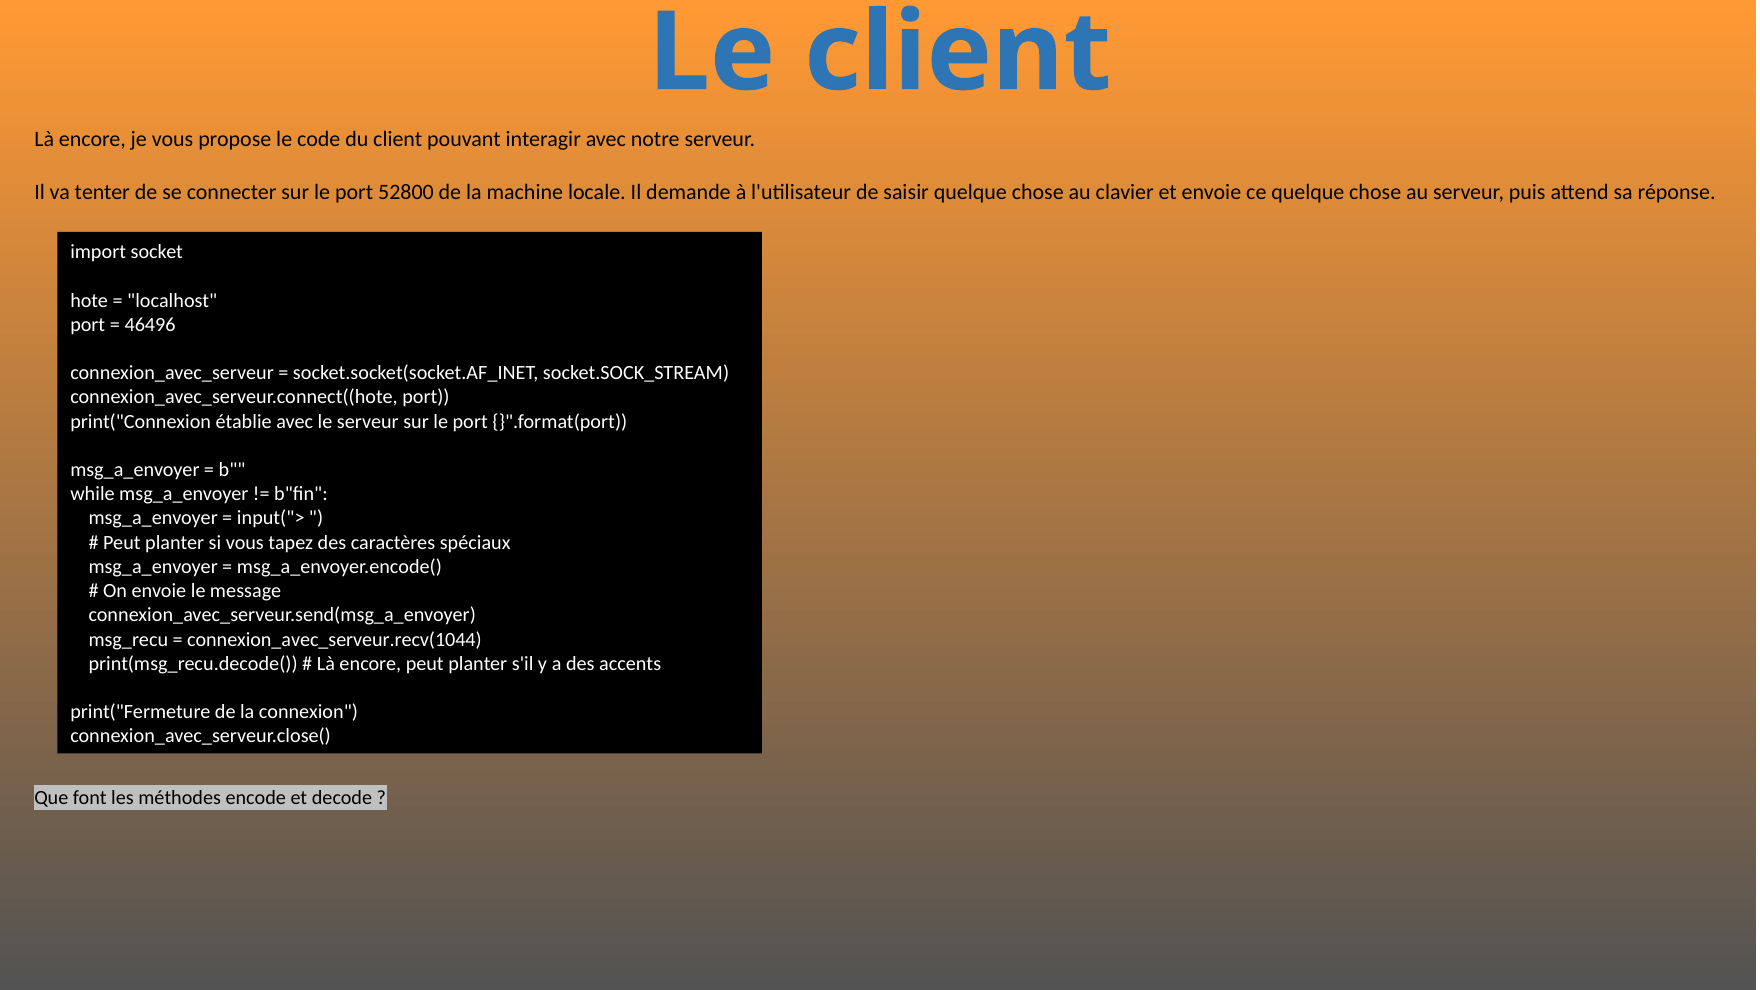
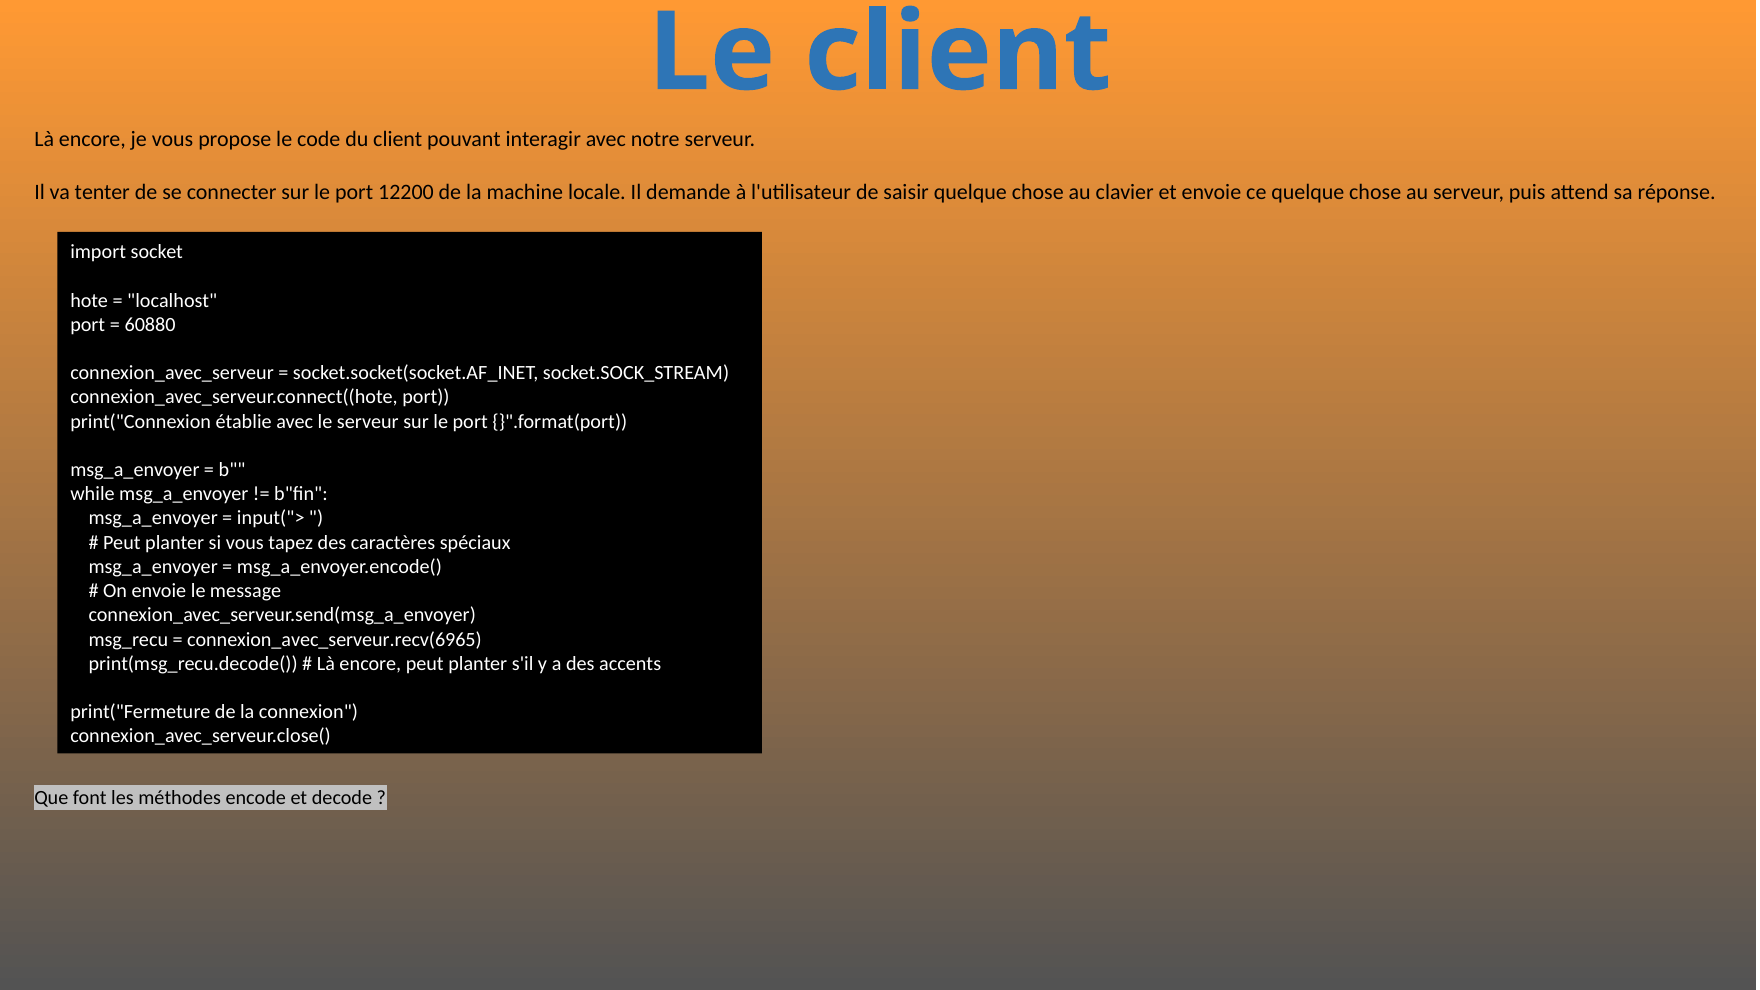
52800: 52800 -> 12200
46496: 46496 -> 60880
connexion_avec_serveur.recv(1044: connexion_avec_serveur.recv(1044 -> connexion_avec_serveur.recv(6965
